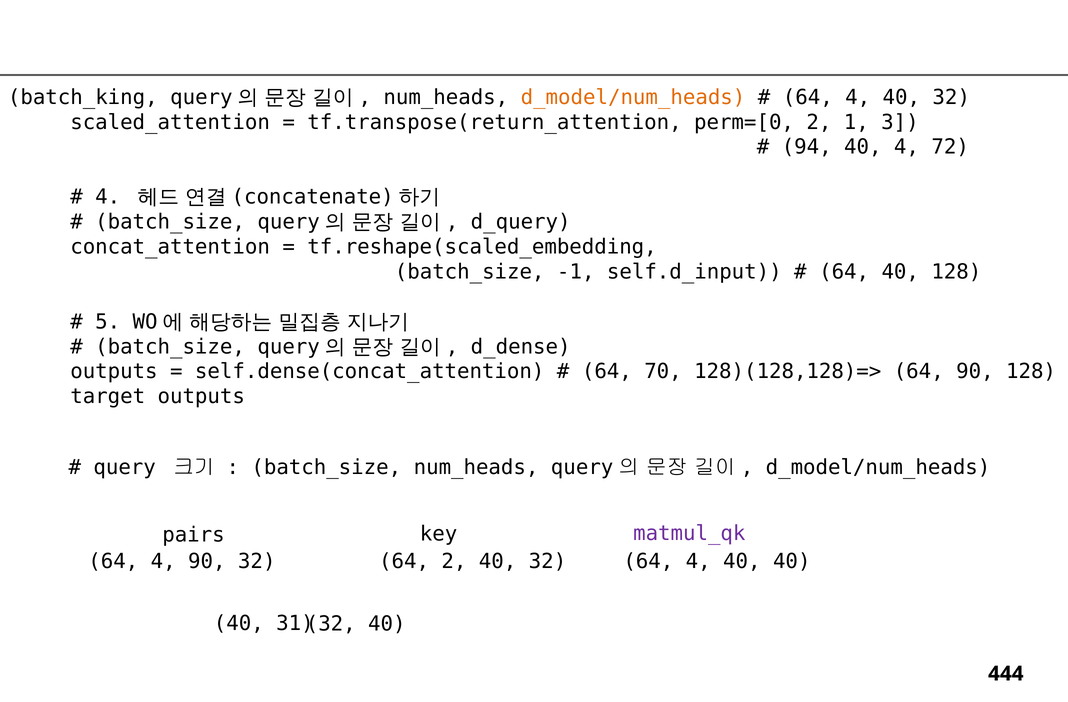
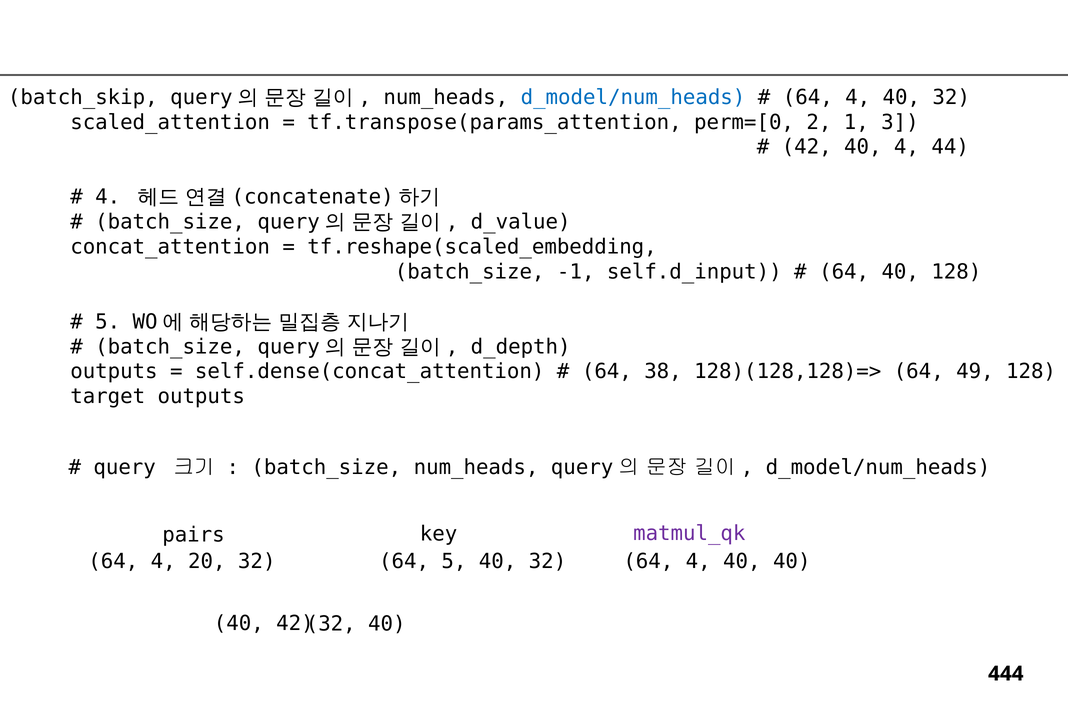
batch_king: batch_king -> batch_skip
d_model/num_heads at (633, 97) colour: orange -> blue
tf.transpose(return_attention: tf.transpose(return_attention -> tf.transpose(params_attention
94 at (807, 147): 94 -> 42
72: 72 -> 44
d_query: d_query -> d_value
d_dense: d_dense -> d_depth
70: 70 -> 38
64 90: 90 -> 49
4 90: 90 -> 20
64 2: 2 -> 5
40 31: 31 -> 42
